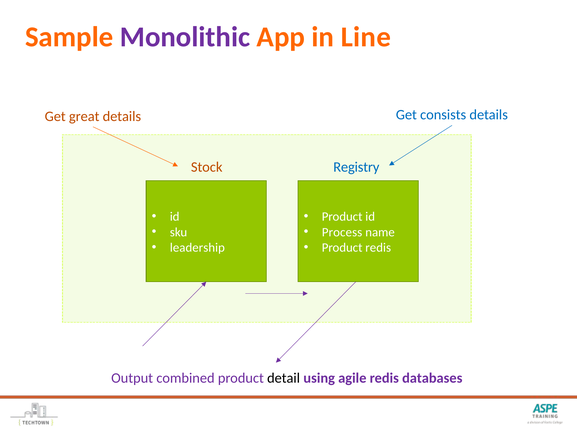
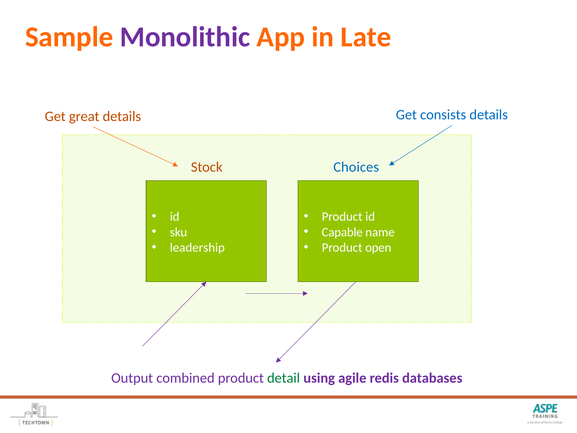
Line: Line -> Late
Registry: Registry -> Choices
Process: Process -> Capable
Product redis: redis -> open
detail colour: black -> green
